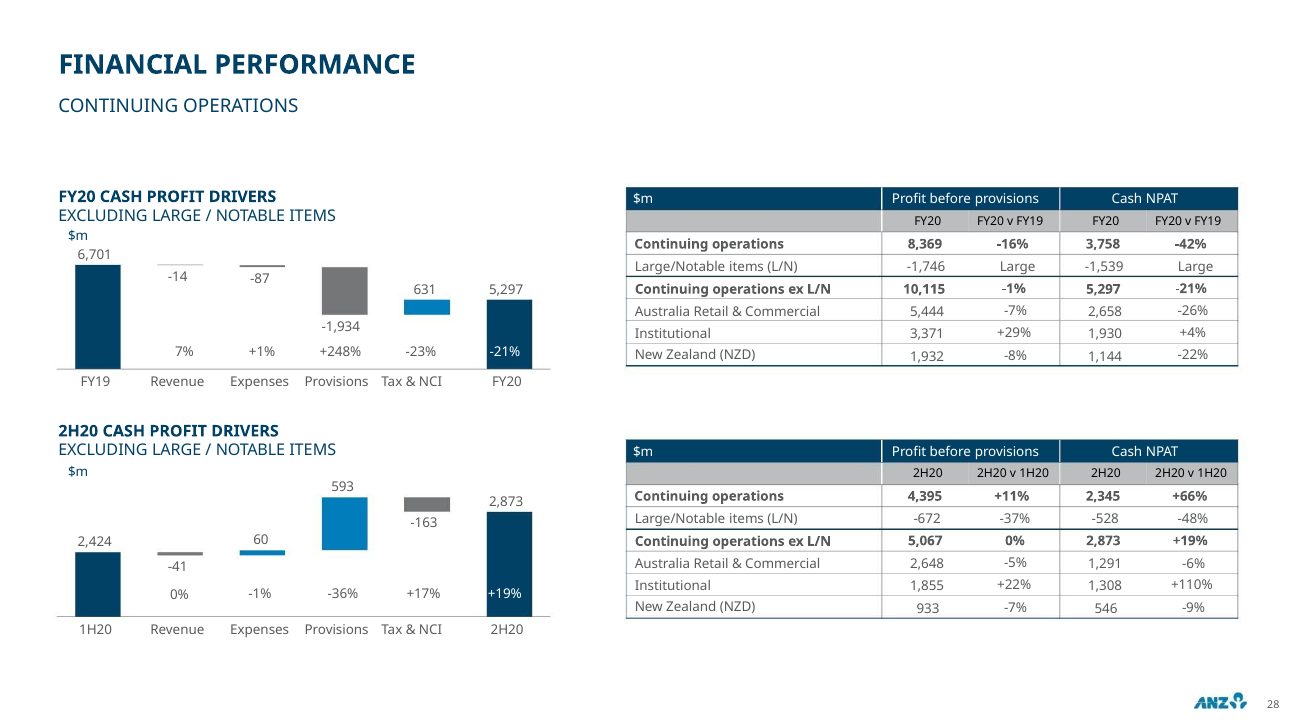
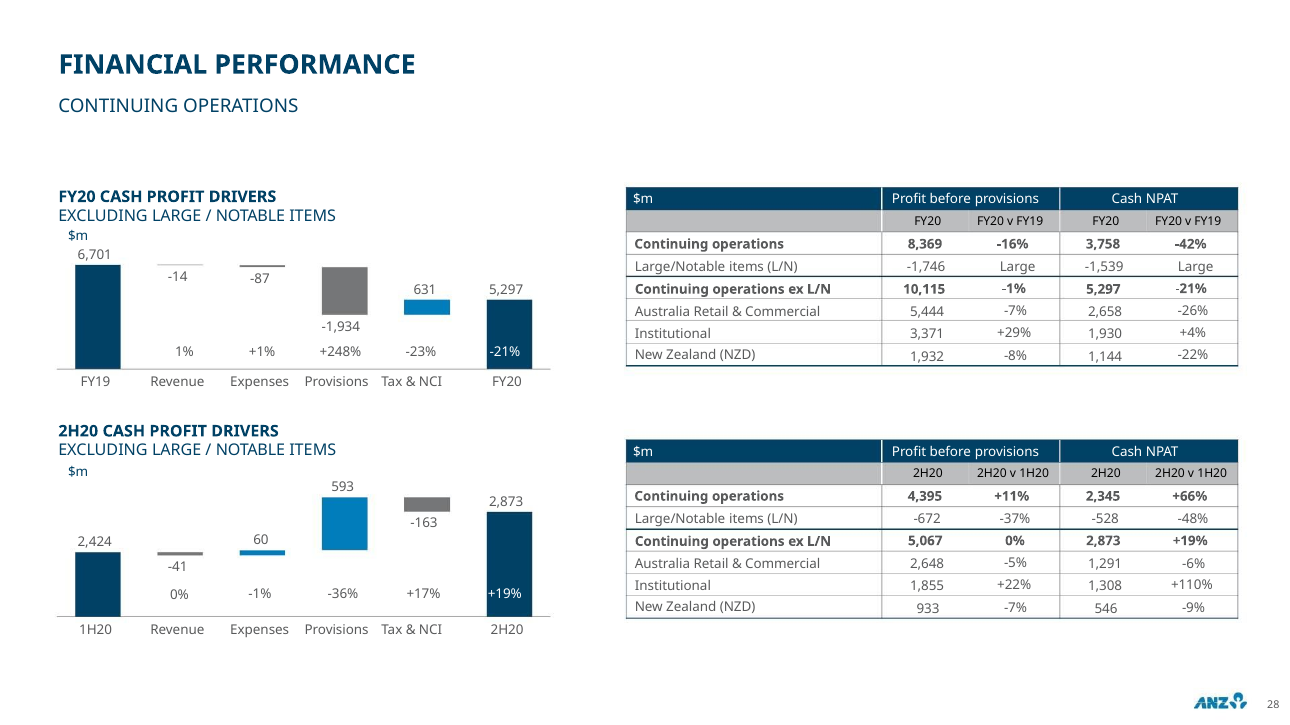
7%: 7% -> 1%
